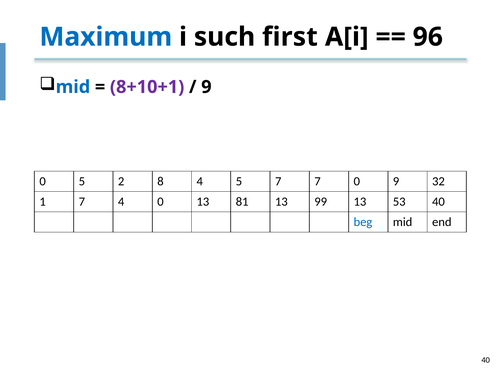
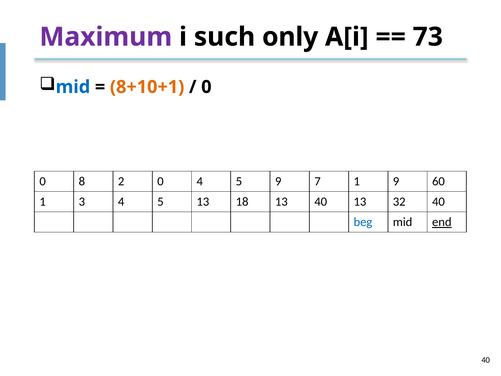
Maximum colour: blue -> purple
first: first -> only
96: 96 -> 73
8+10+1 colour: purple -> orange
9 at (206, 87): 9 -> 0
0 5: 5 -> 8
2 8: 8 -> 0
5 7: 7 -> 9
7 0: 0 -> 1
32: 32 -> 60
1 7: 7 -> 3
0 at (160, 202): 0 -> 5
81: 81 -> 18
13 99: 99 -> 40
53: 53 -> 32
end underline: none -> present
